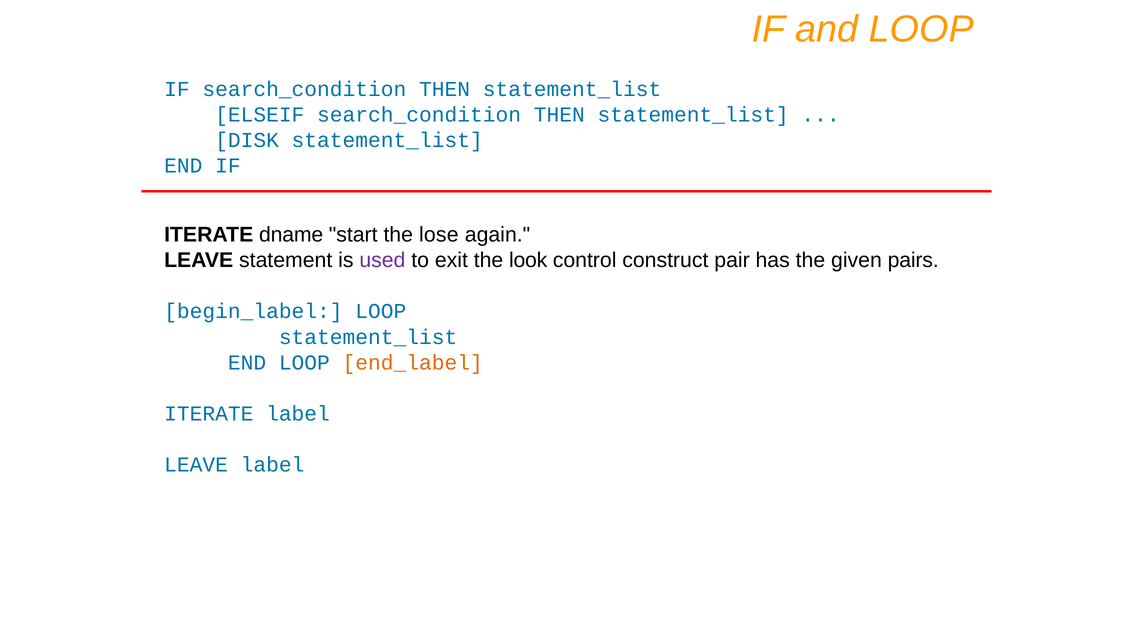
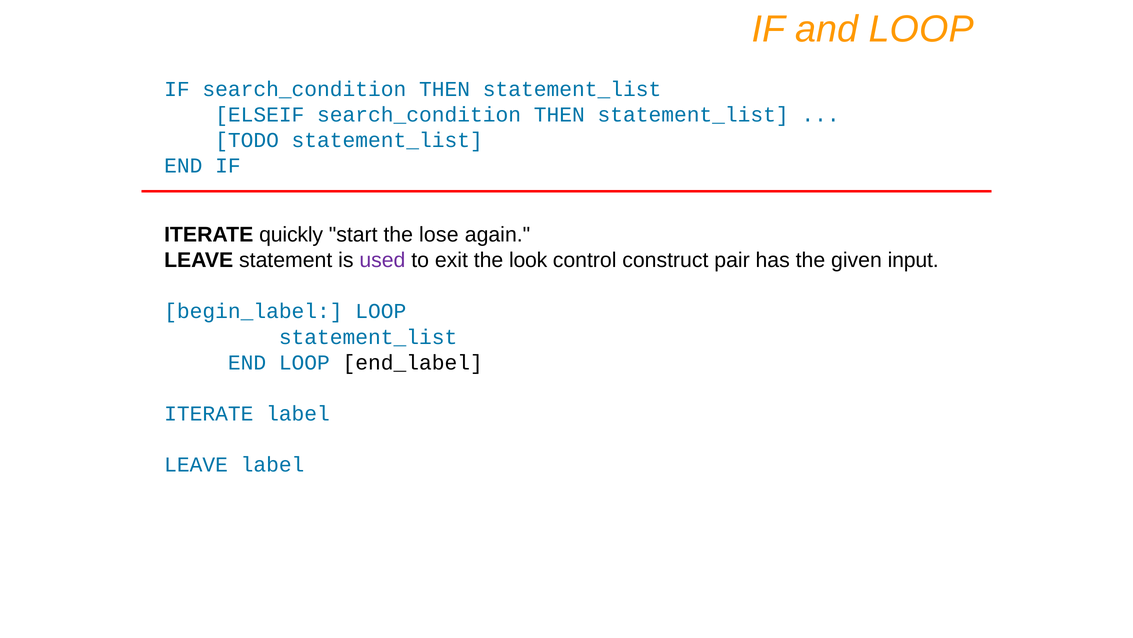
DISK: DISK -> TODO
dname: dname -> quickly
pairs: pairs -> input
end_label colour: orange -> black
